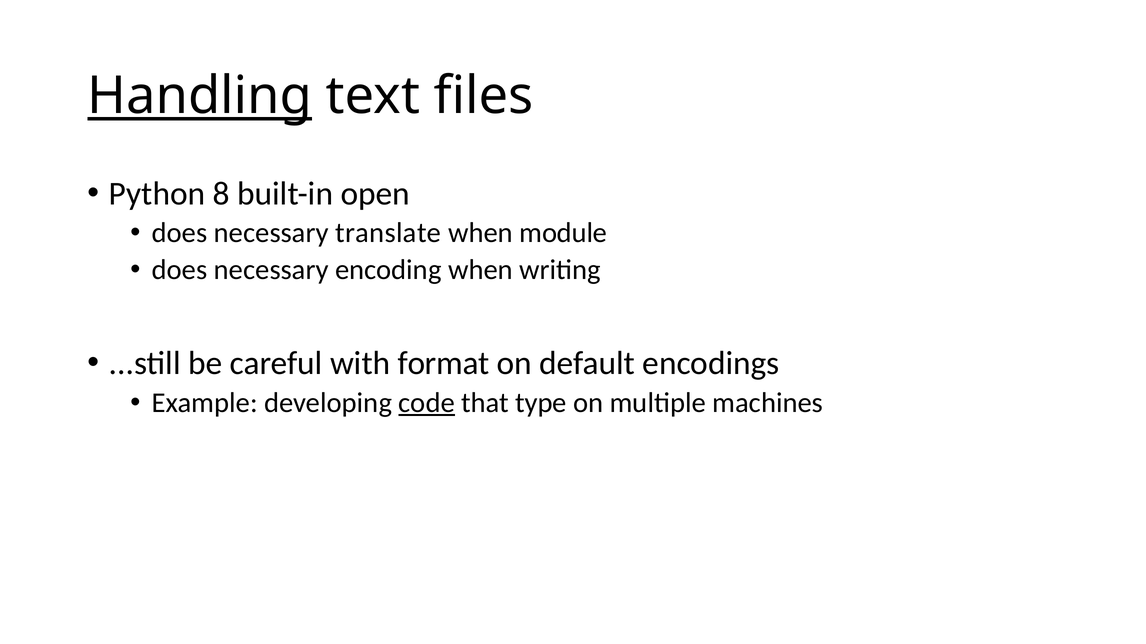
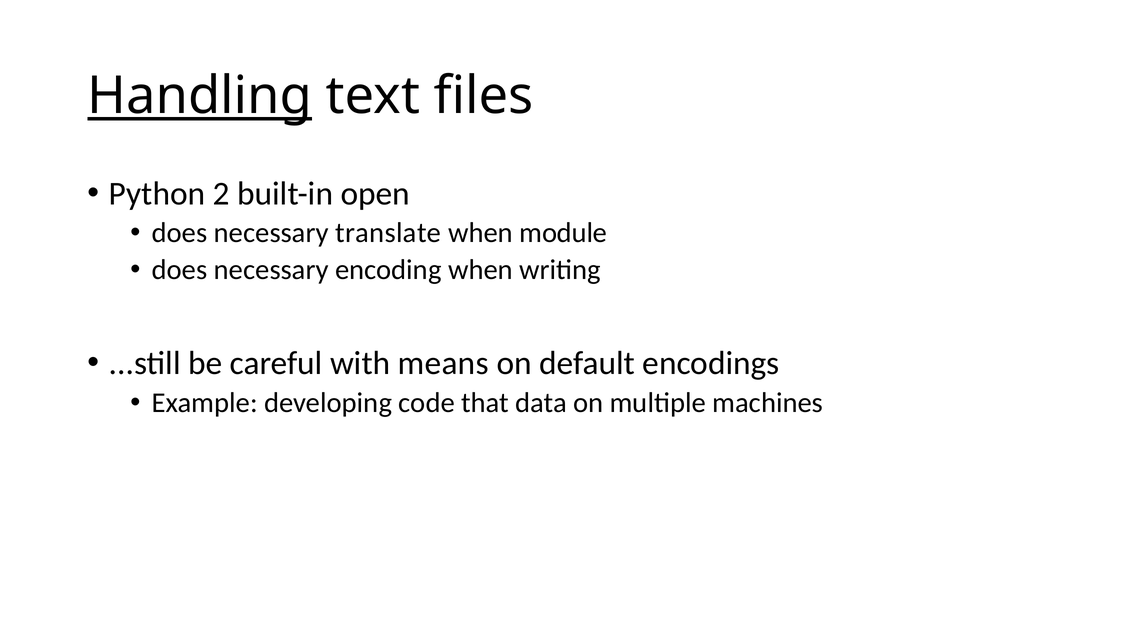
8: 8 -> 2
format: format -> means
code underline: present -> none
type: type -> data
